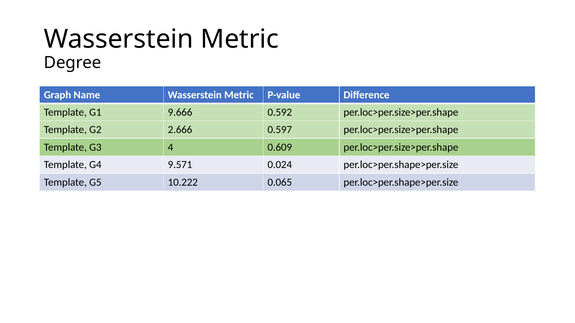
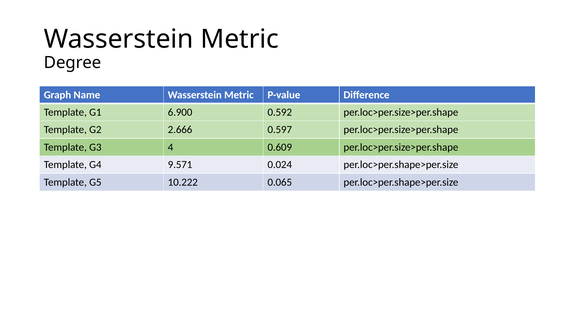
9.666: 9.666 -> 6.900
